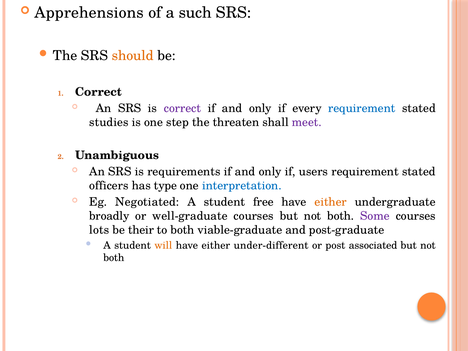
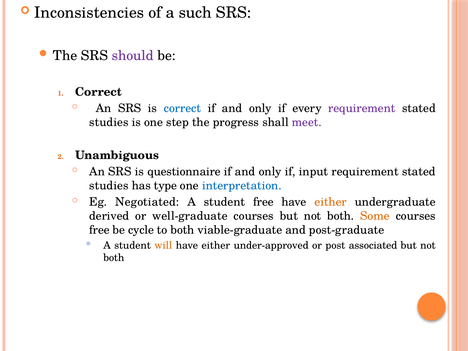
Apprehensions: Apprehensions -> Inconsistencies
should colour: orange -> purple
correct at (182, 108) colour: purple -> blue
requirement at (362, 108) colour: blue -> purple
threaten: threaten -> progress
requirements: requirements -> questionnaire
users: users -> input
officers at (109, 186): officers -> studies
broadly: broadly -> derived
Some colour: purple -> orange
lots at (99, 230): lots -> free
their: their -> cycle
under-different: under-different -> under-approved
